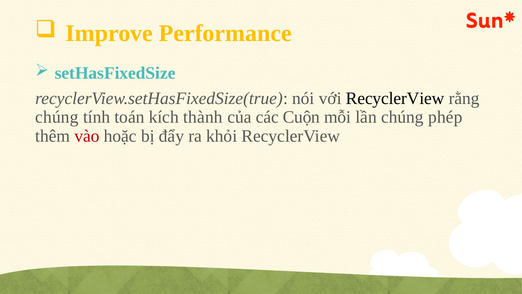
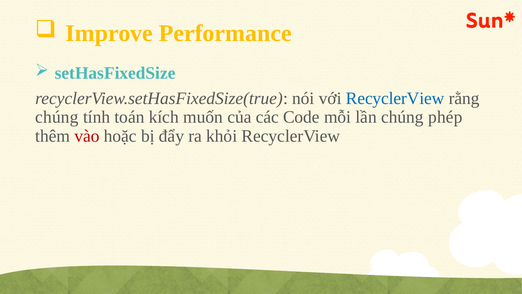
RecyclerView at (395, 98) colour: black -> blue
thành: thành -> muốn
Cuộn: Cuộn -> Code
